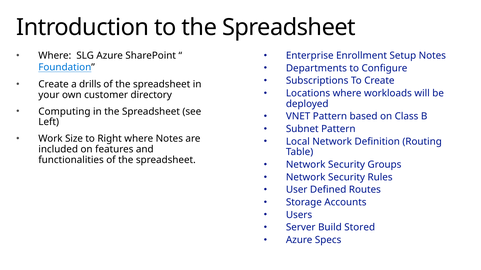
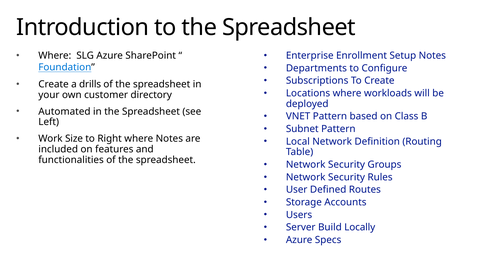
Computing: Computing -> Automated
Stored: Stored -> Locally
